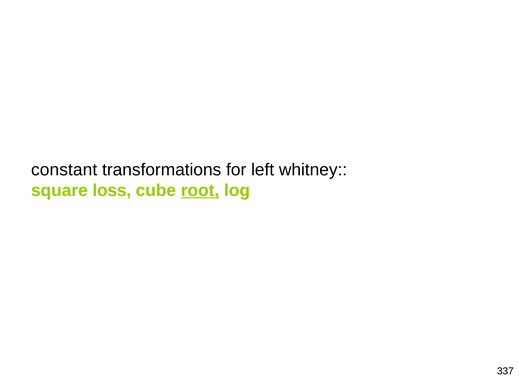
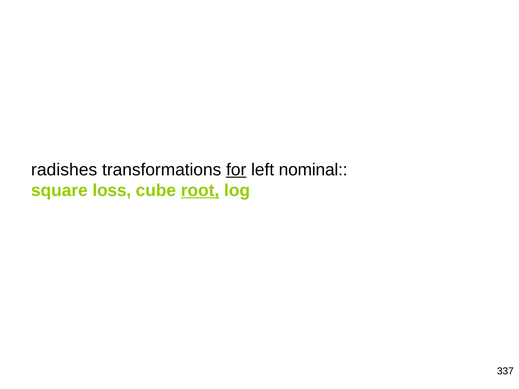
constant: constant -> radishes
for underline: none -> present
whitney: whitney -> nominal
